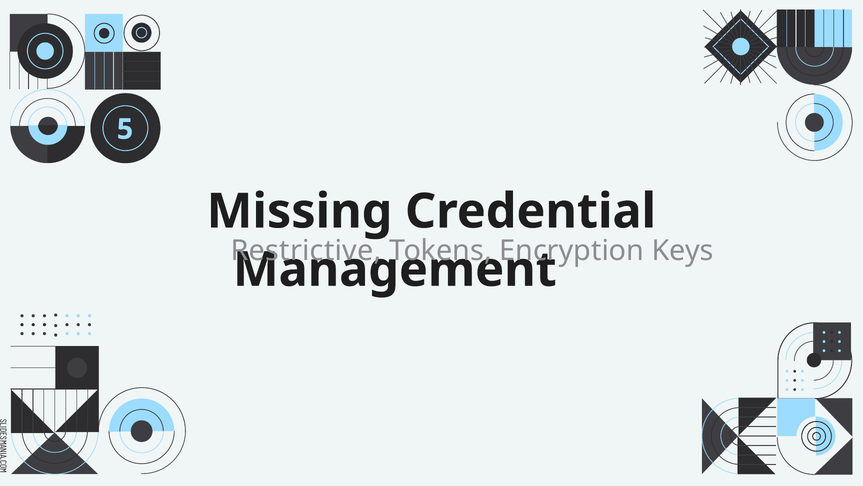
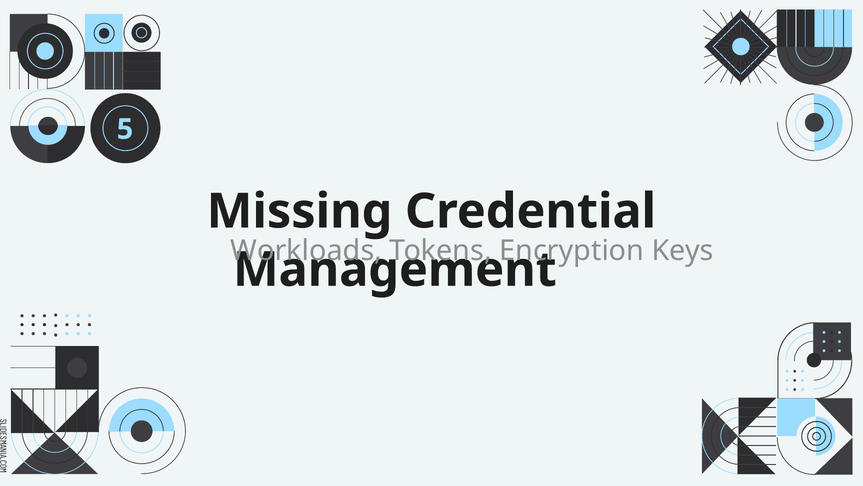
Restrictive: Restrictive -> Workloads
